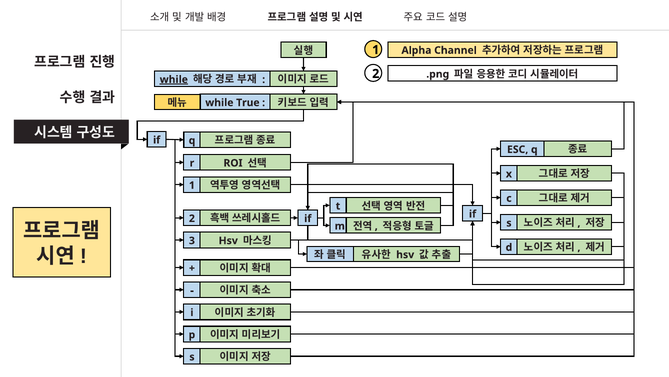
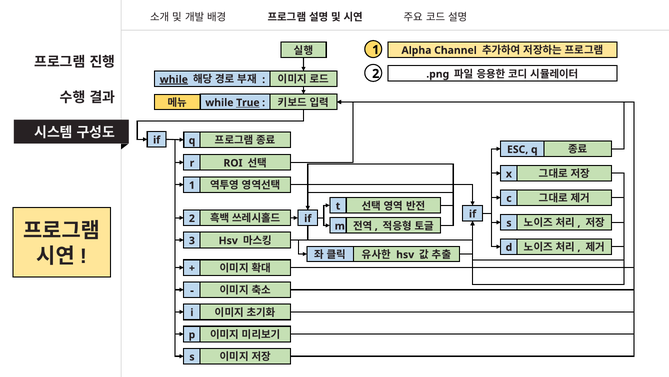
True underline: none -> present
